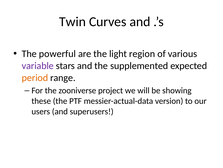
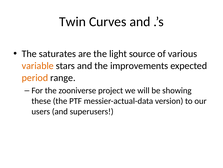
powerful: powerful -> saturates
region: region -> source
variable colour: purple -> orange
supplemented: supplemented -> improvements
